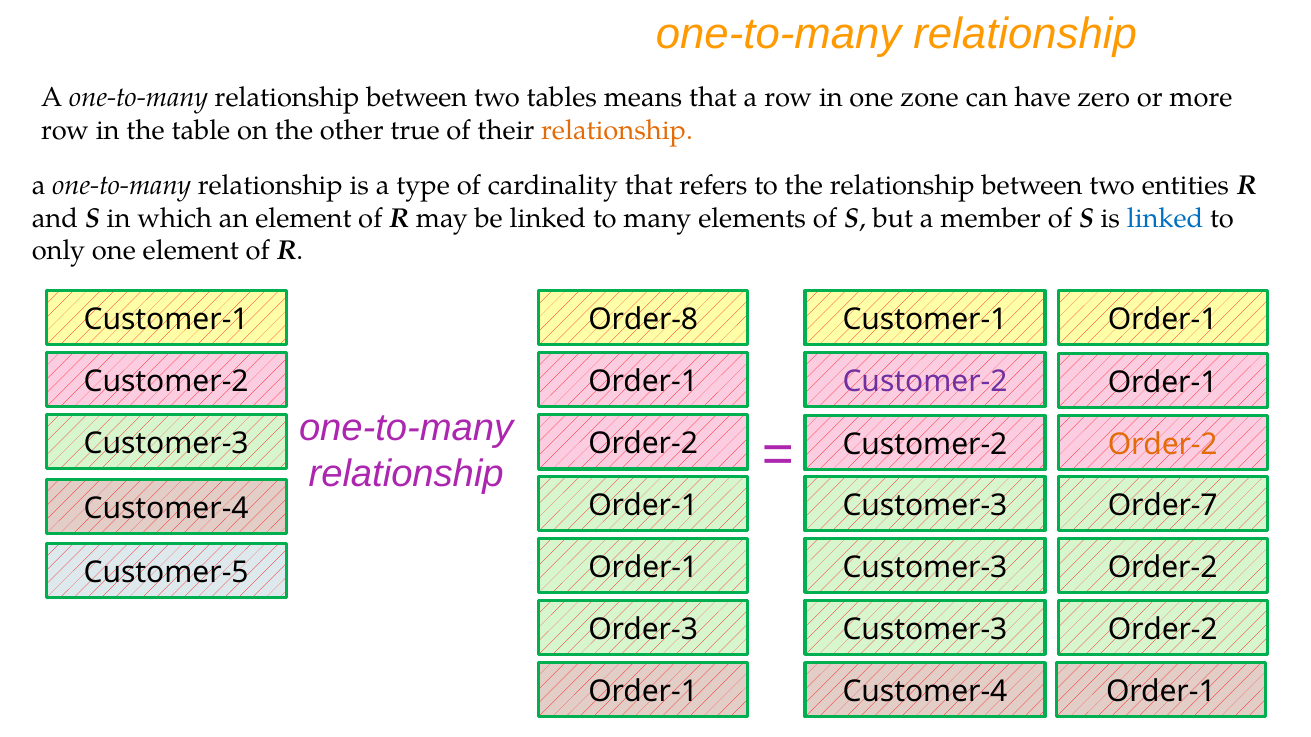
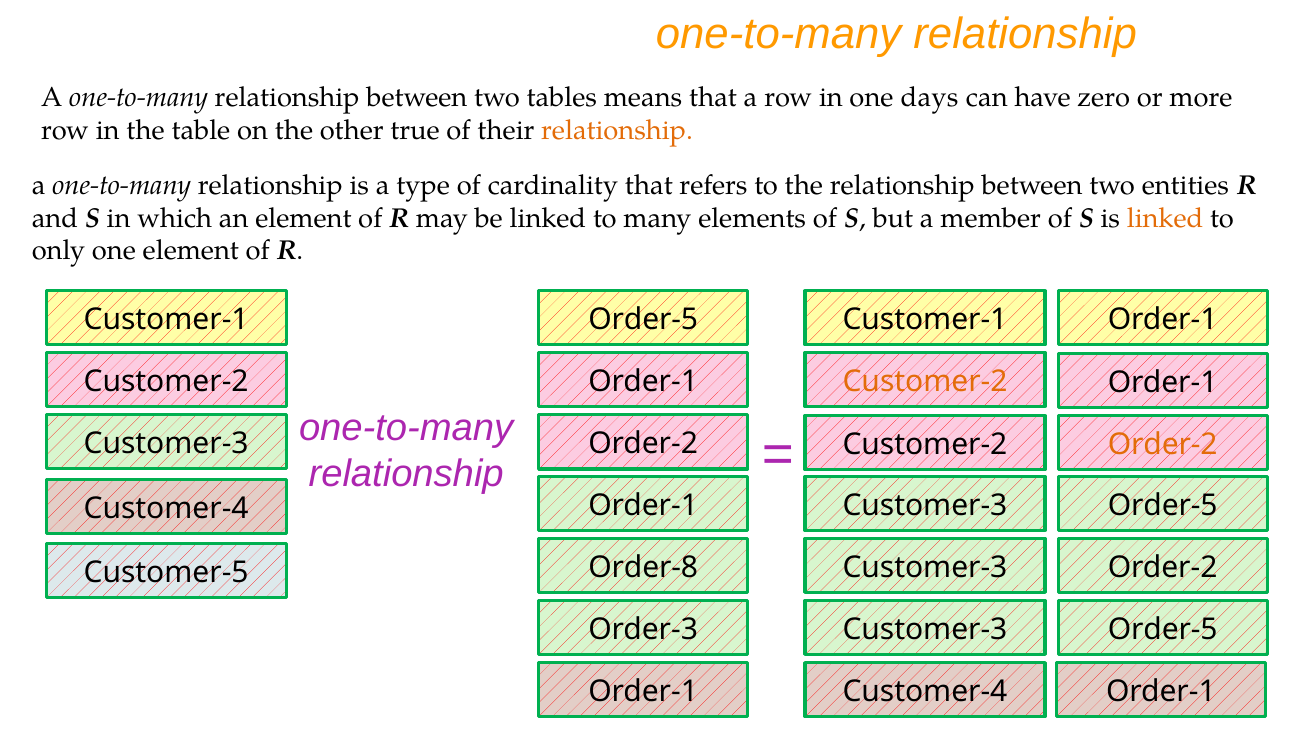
zone: zone -> days
linked at (1165, 218) colour: blue -> orange
Order-8 at (643, 320): Order-8 -> Order-5
Customer-2 at (925, 382) colour: purple -> orange
Order-7 at (1163, 506): Order-7 -> Order-5
Order-1 at (643, 568): Order-1 -> Order-8
Order-2 at (1163, 630): Order-2 -> Order-5
